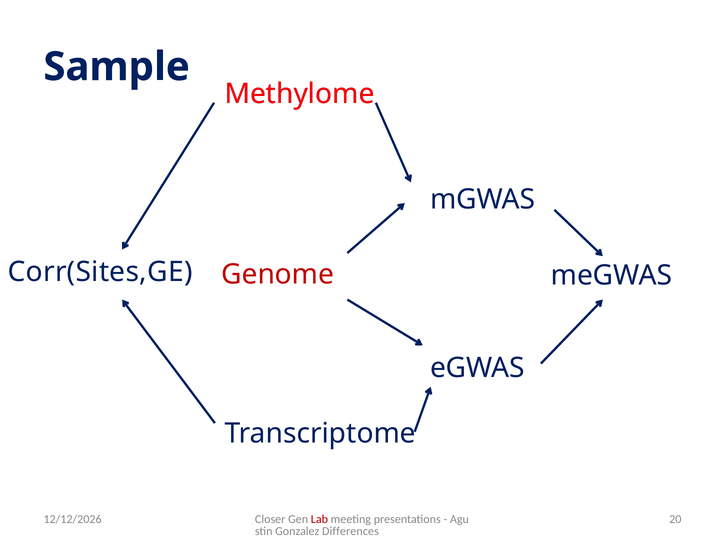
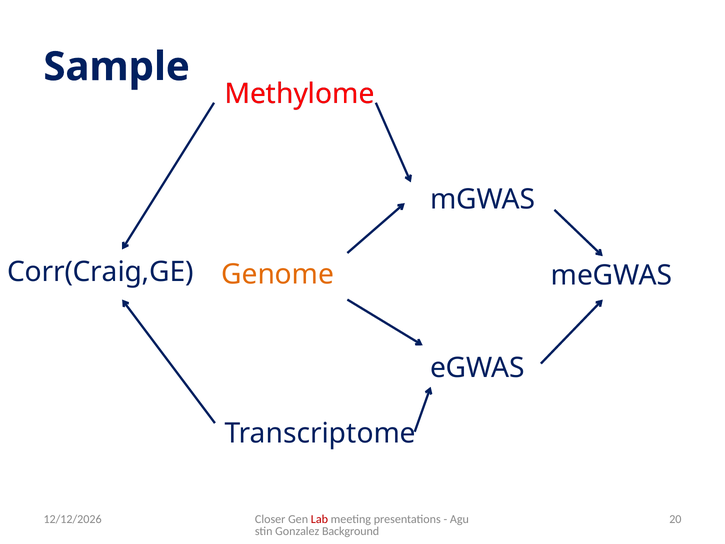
Corr(Sites,GE: Corr(Sites,GE -> Corr(Craig,GE
Genome colour: red -> orange
Differences: Differences -> Background
